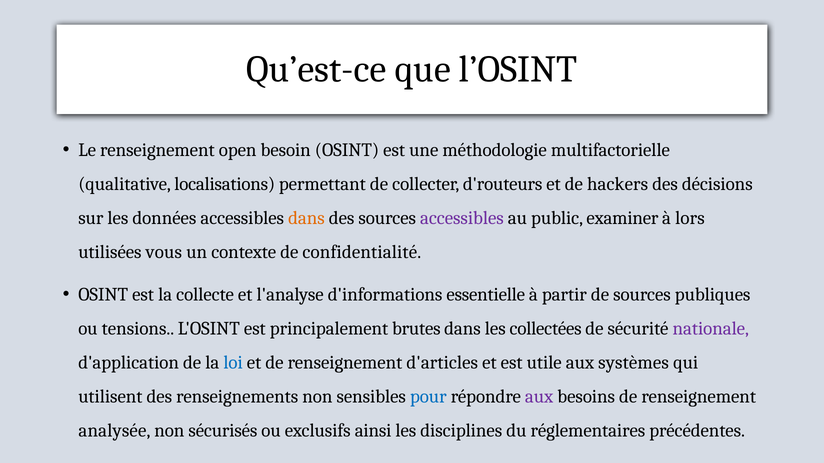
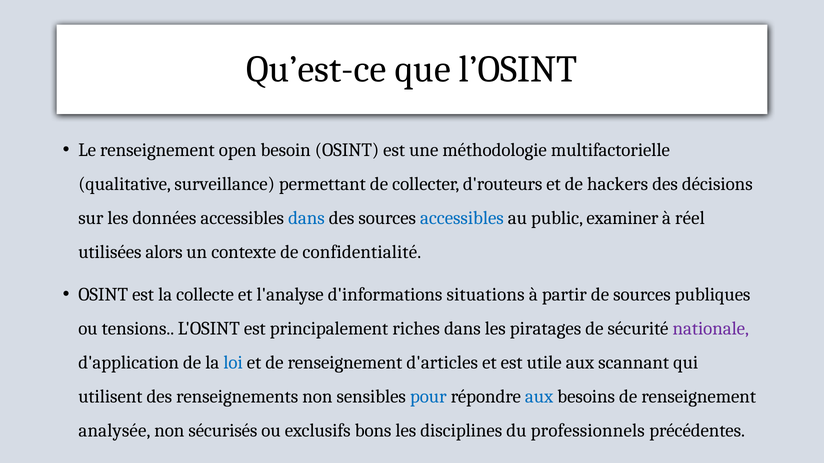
localisations: localisations -> surveillance
dans at (306, 218) colour: orange -> blue
accessibles at (462, 218) colour: purple -> blue
lors: lors -> réel
vous: vous -> alors
essentielle: essentielle -> situations
brutes: brutes -> riches
collectées: collectées -> piratages
systèmes: systèmes -> scannant
aux at (539, 397) colour: purple -> blue
ainsi: ainsi -> bons
réglementaires: réglementaires -> professionnels
